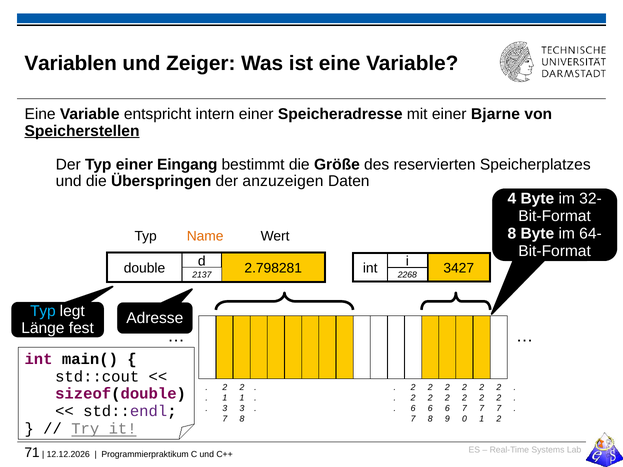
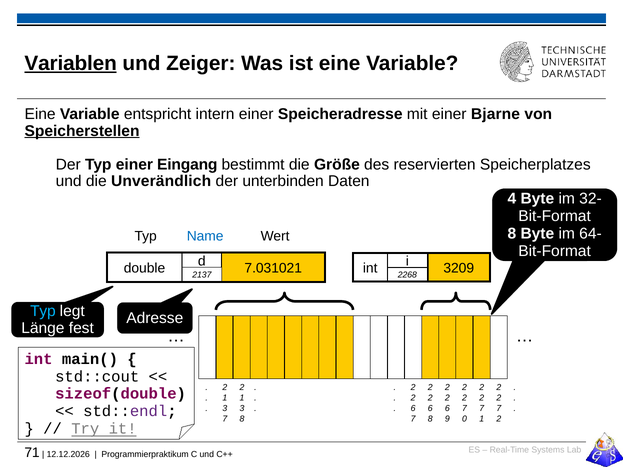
Variablen underline: none -> present
Überspringen: Überspringen -> Unverändlich
anzuzeigen: anzuzeigen -> unterbinden
Name colour: orange -> blue
2.798281: 2.798281 -> 7.031021
3427: 3427 -> 3209
